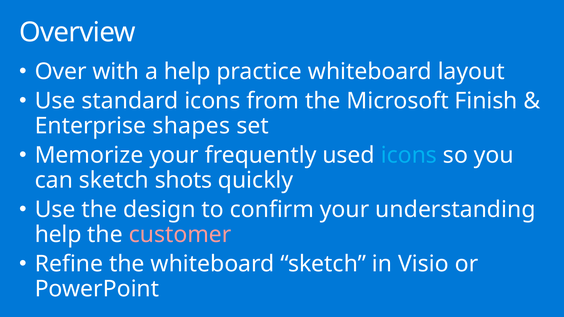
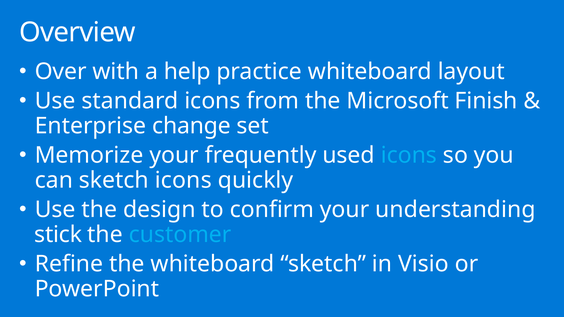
shapes: shapes -> change
sketch shots: shots -> icons
help at (58, 235): help -> stick
customer colour: pink -> light blue
